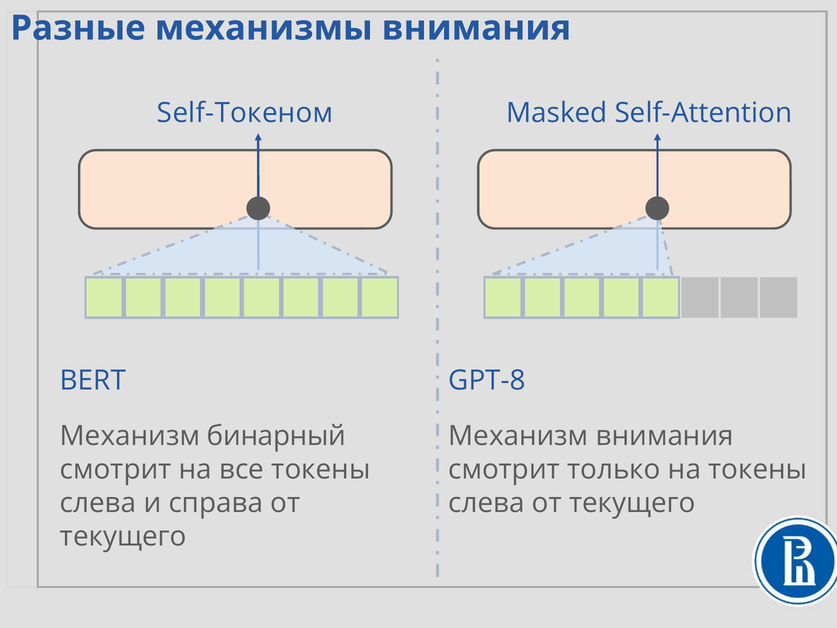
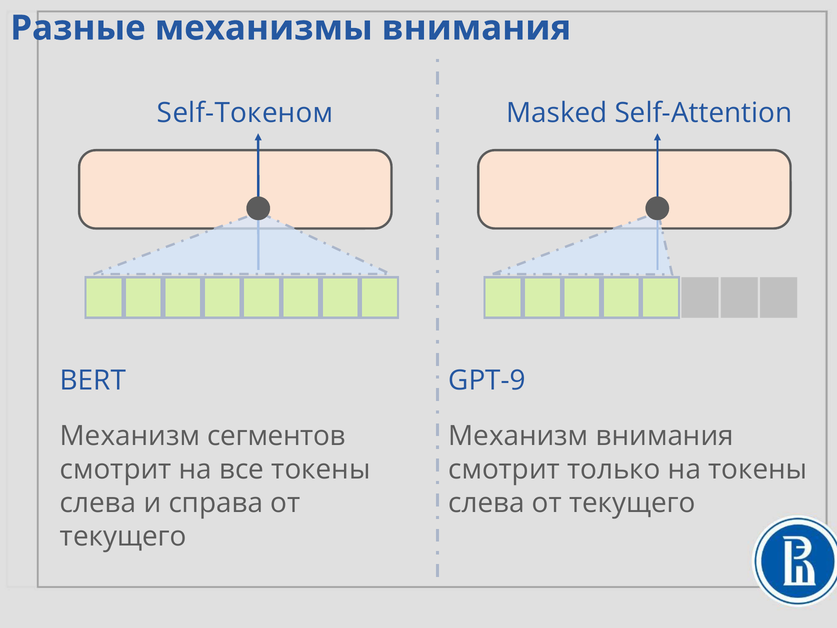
GPT-8: GPT-8 -> GPT-9
бинарный: бинарный -> сегментов
